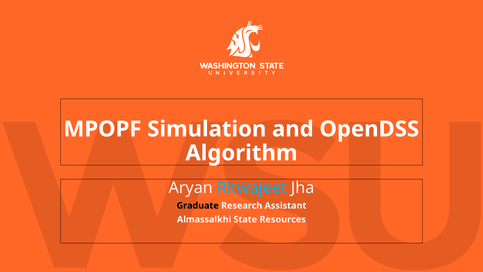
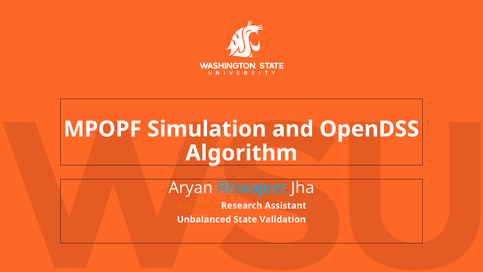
Graduate colour: black -> orange
Almassalkhi: Almassalkhi -> Unbalanced
Resources: Resources -> Validation
